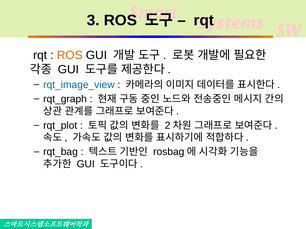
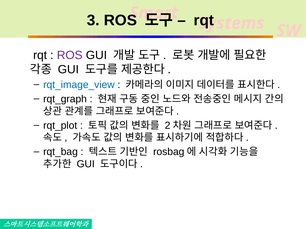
ROS at (70, 55) colour: orange -> purple
